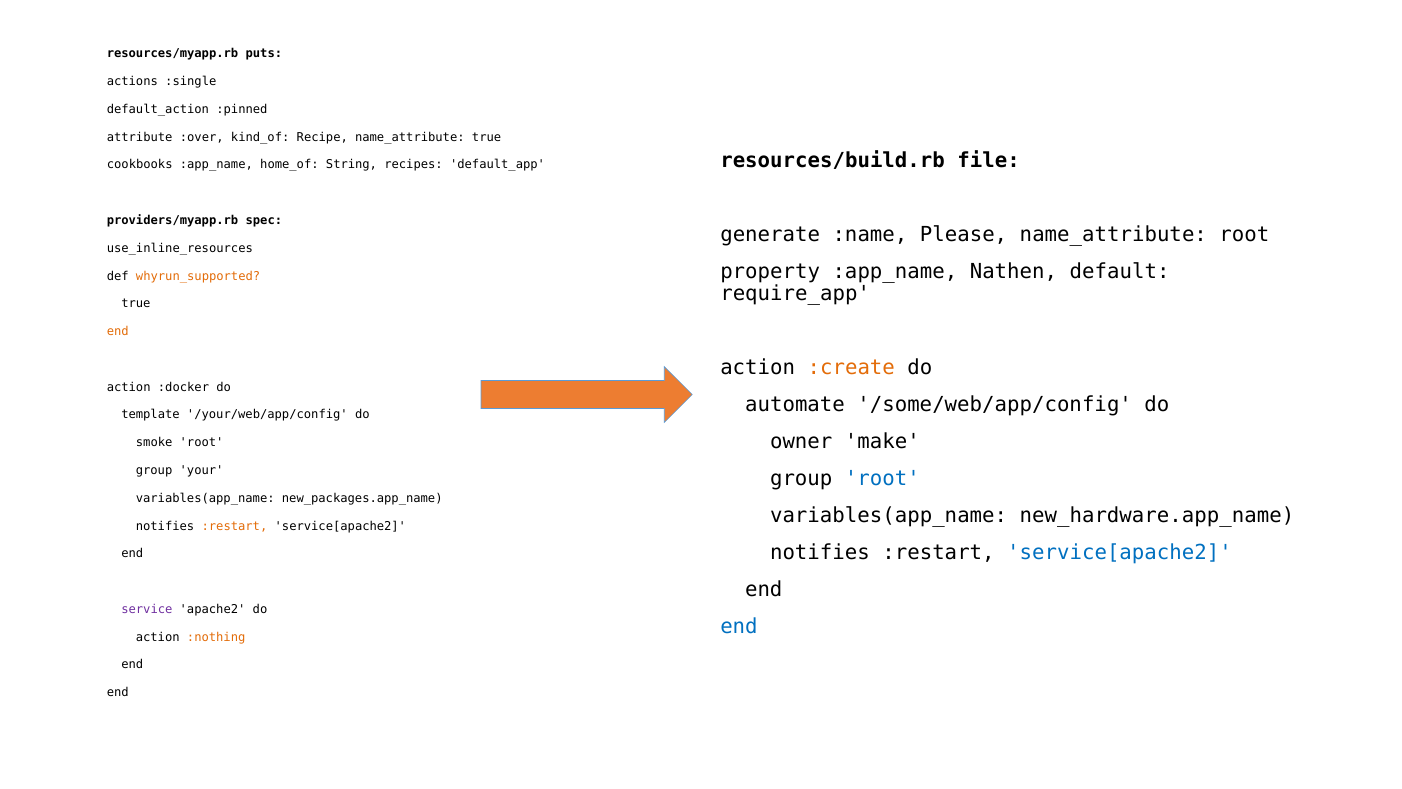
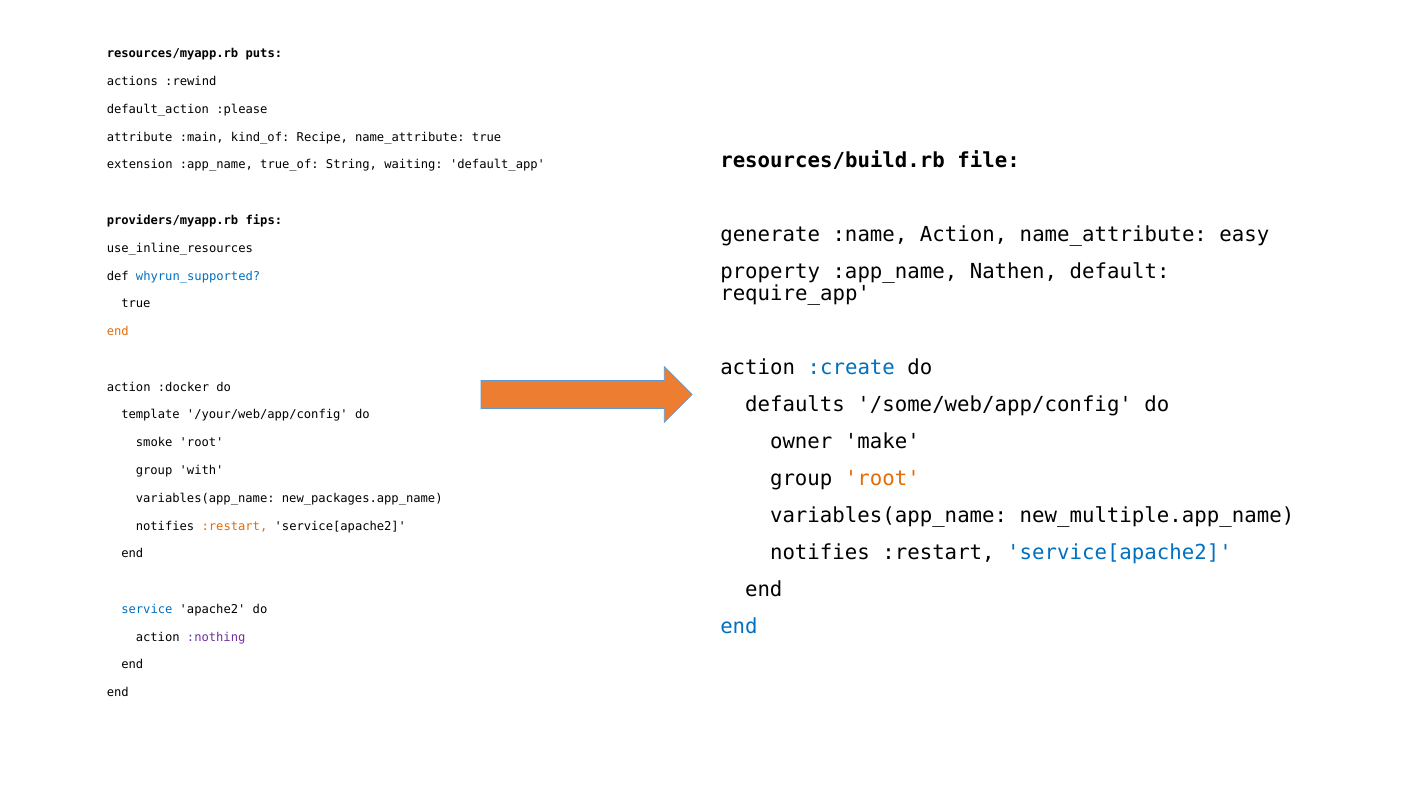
:single: :single -> :rewind
:pinned: :pinned -> :please
:over: :over -> :main
cookbooks: cookbooks -> extension
home_of: home_of -> true_of
recipes: recipes -> waiting
spec: spec -> fips
:name Please: Please -> Action
name_attribute root: root -> easy
whyrun_supported colour: orange -> blue
:create colour: orange -> blue
automate: automate -> defaults
your: your -> with
root at (882, 478) colour: blue -> orange
new_hardware.app_name: new_hardware.app_name -> new_multiple.app_name
service colour: purple -> blue
:nothing colour: orange -> purple
